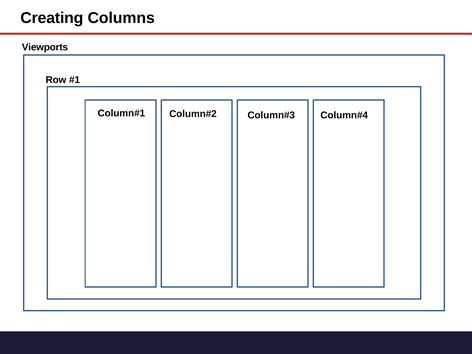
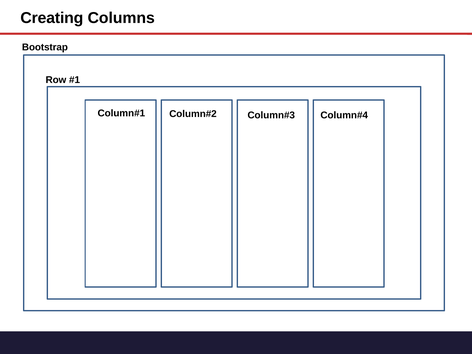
Viewports: Viewports -> Bootstrap
